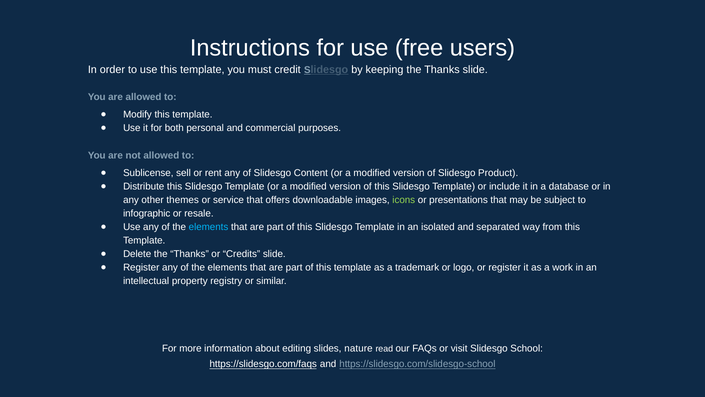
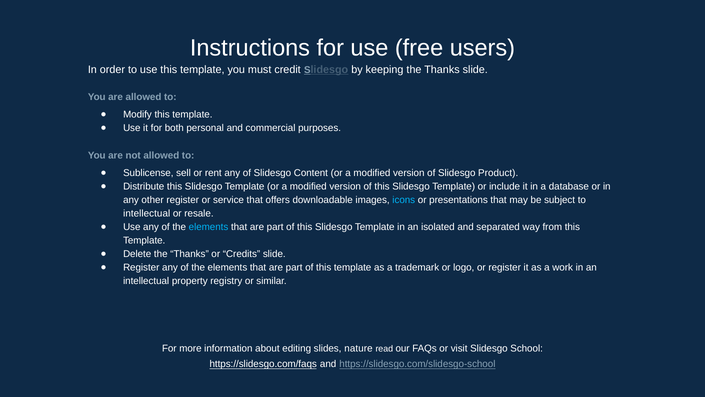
other themes: themes -> register
icons colour: light green -> light blue
infographic at (147, 213): infographic -> intellectual
